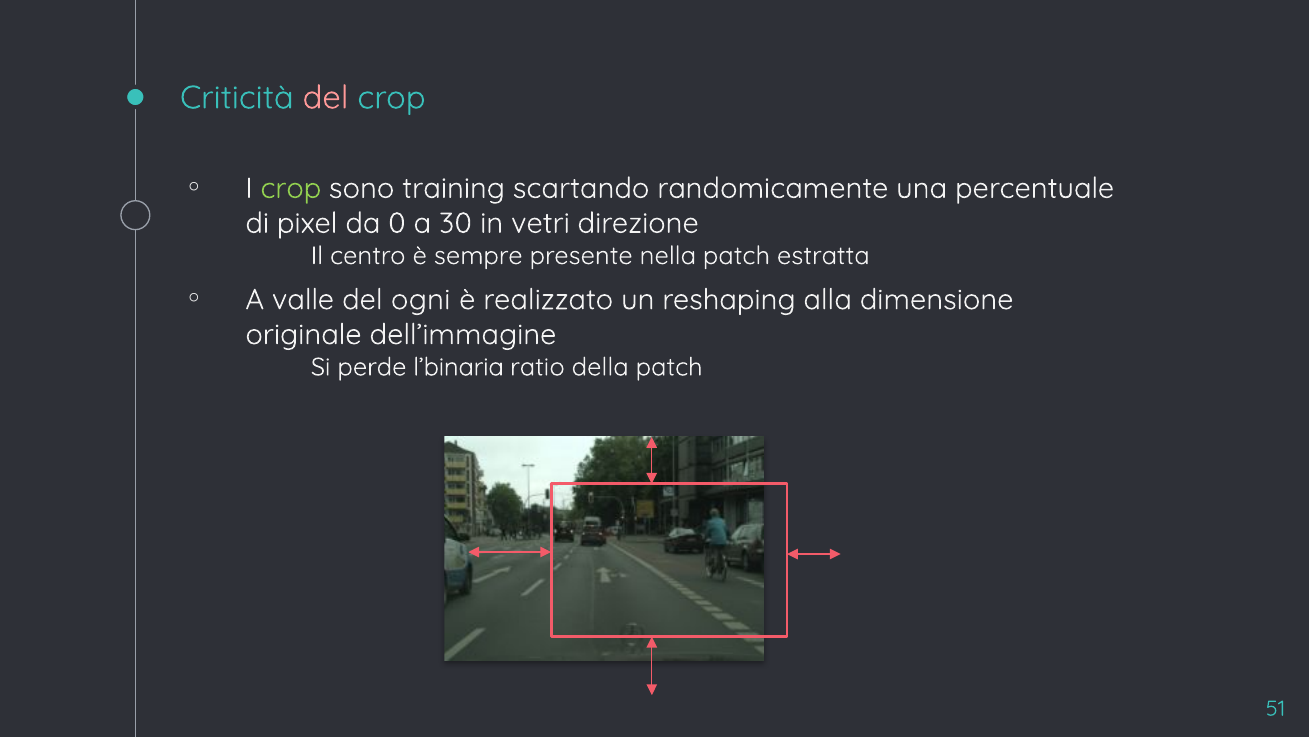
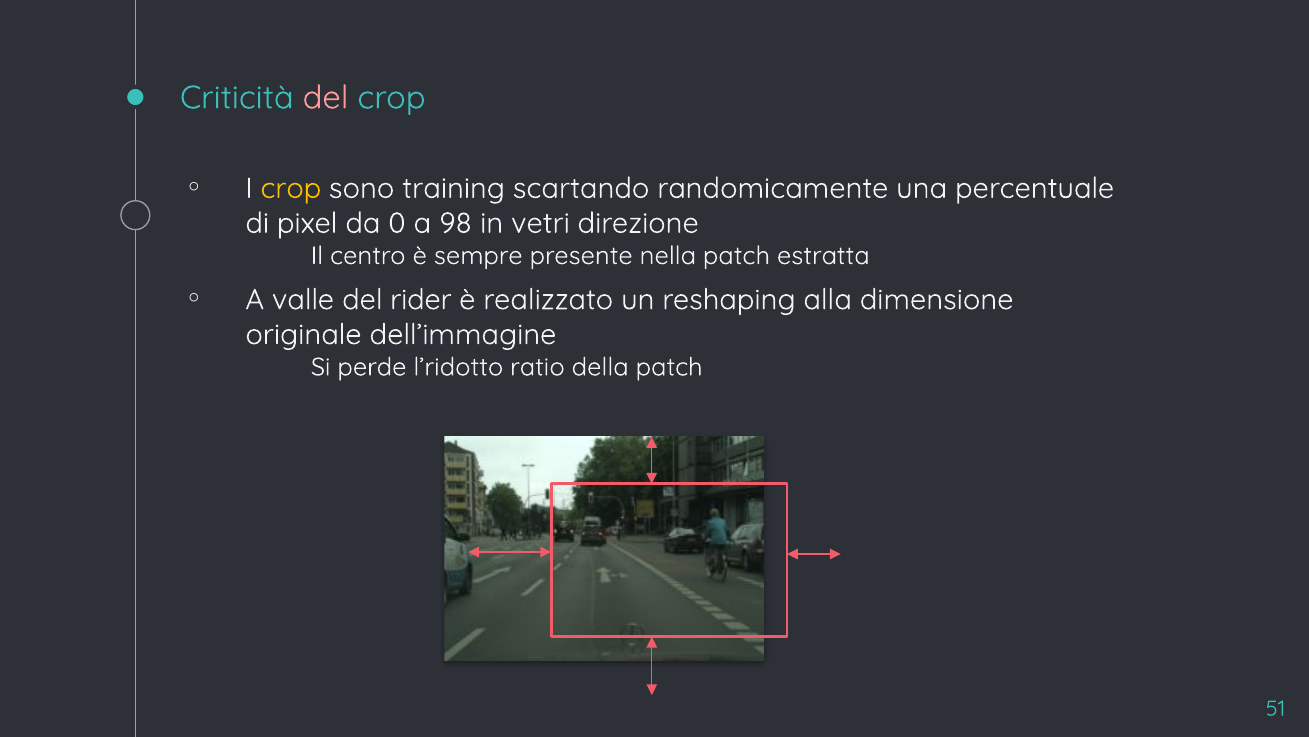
crop at (291, 188) colour: light green -> yellow
30: 30 -> 98
ogni: ogni -> rider
l’binaria: l’binaria -> l’ridotto
